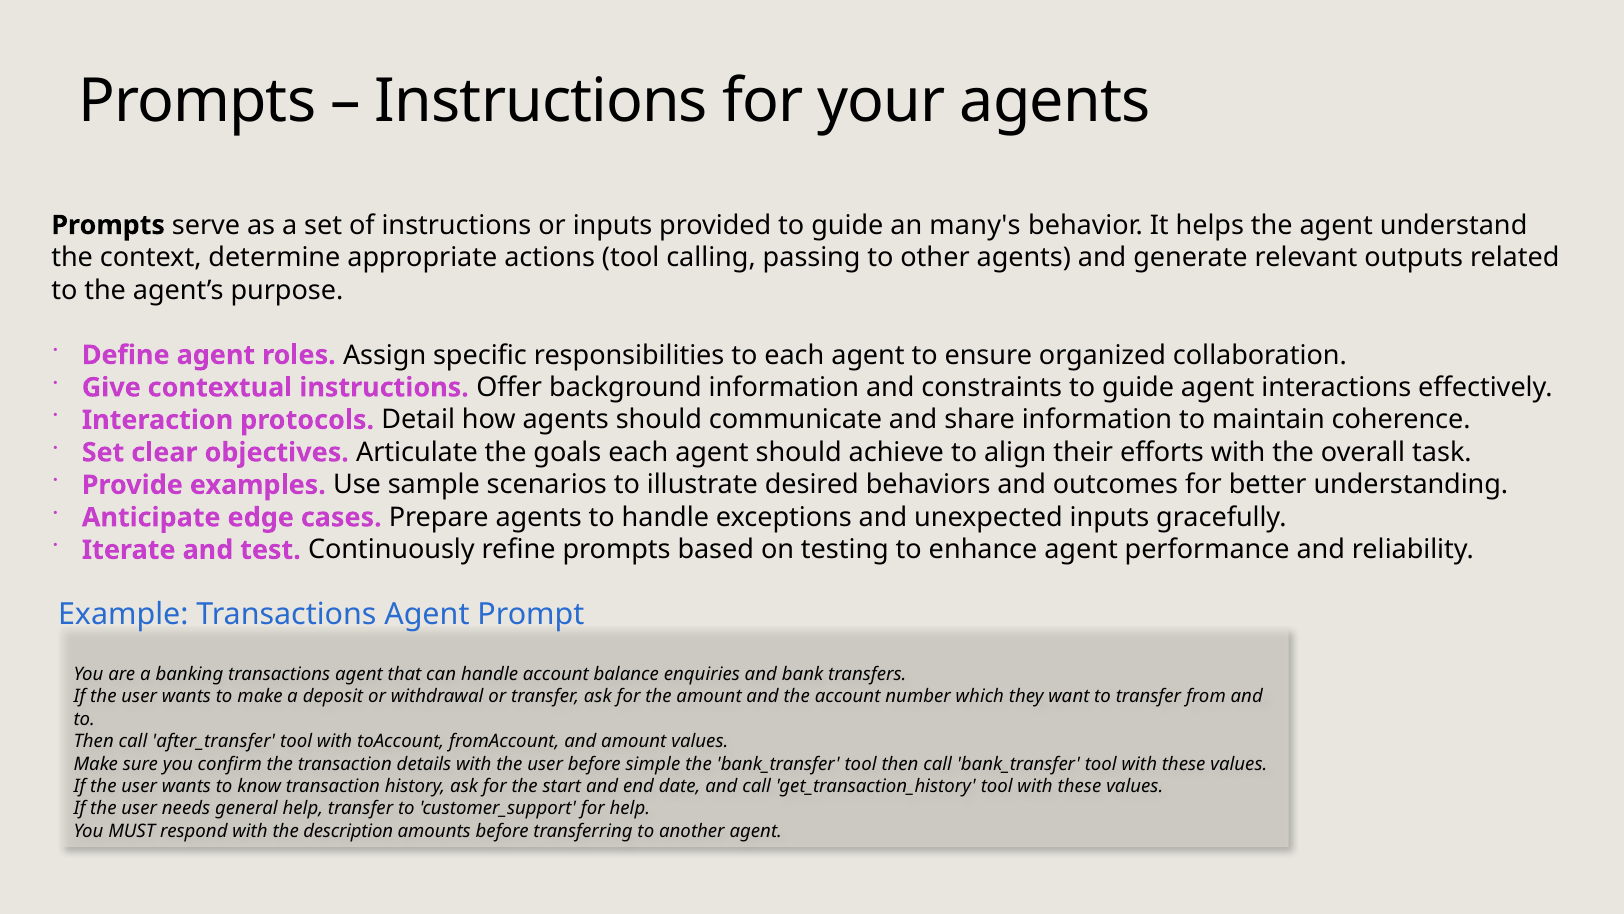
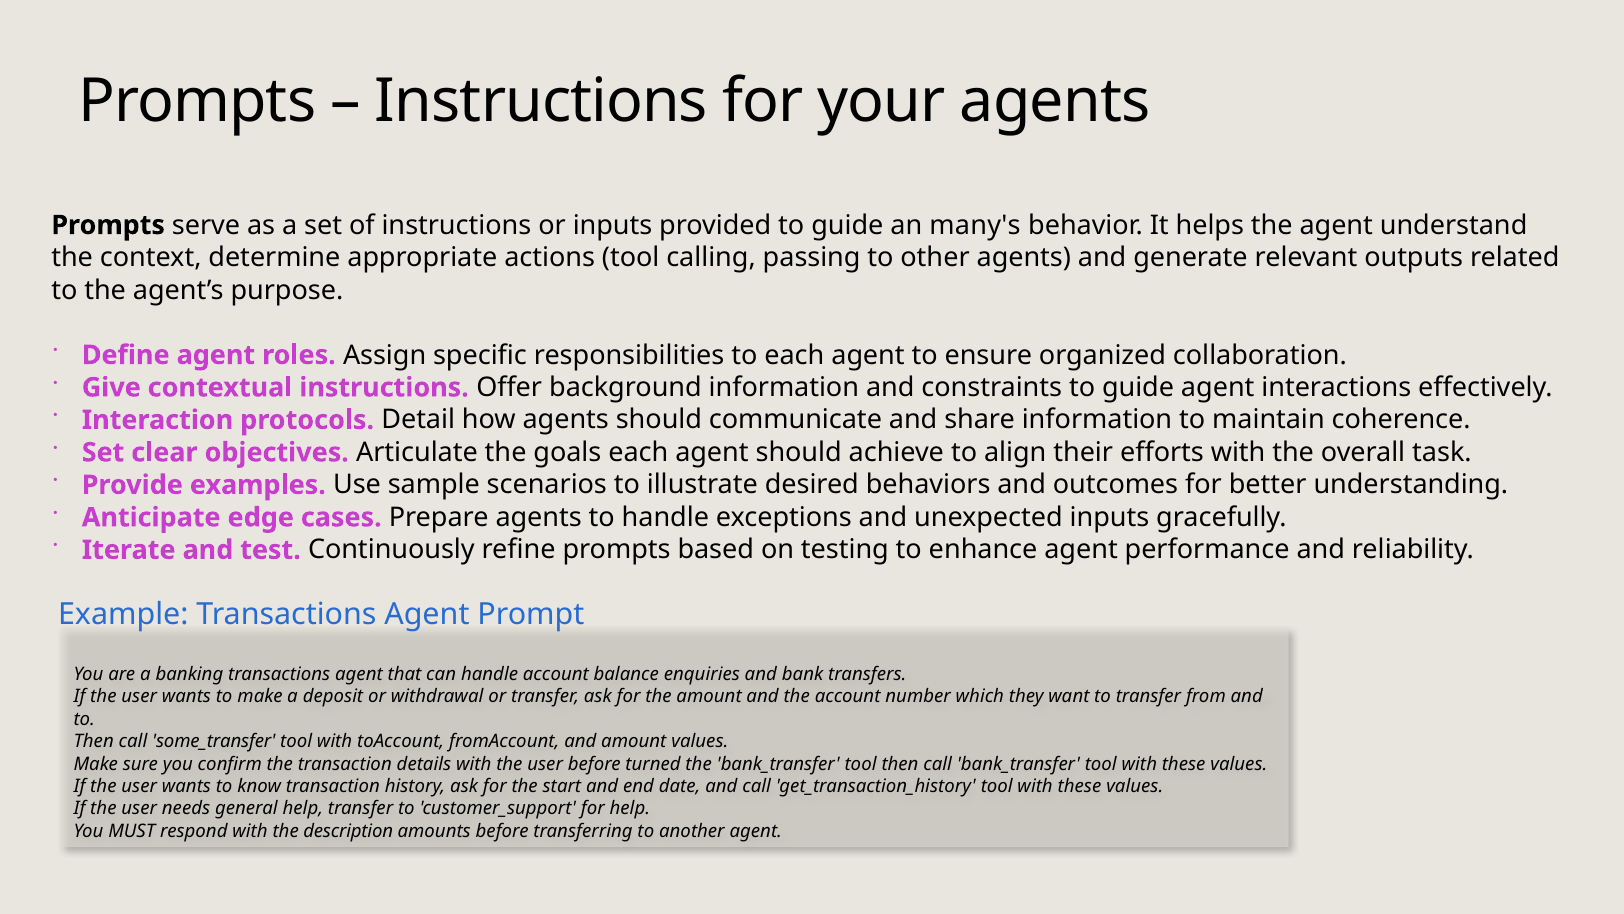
after_transfer: after_transfer -> some_transfer
simple: simple -> turned
